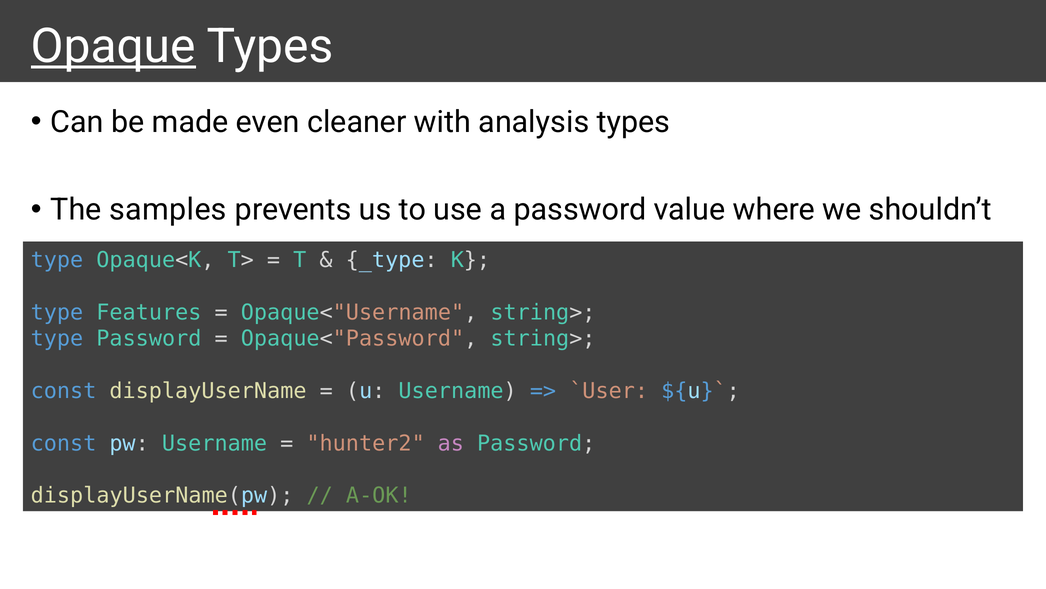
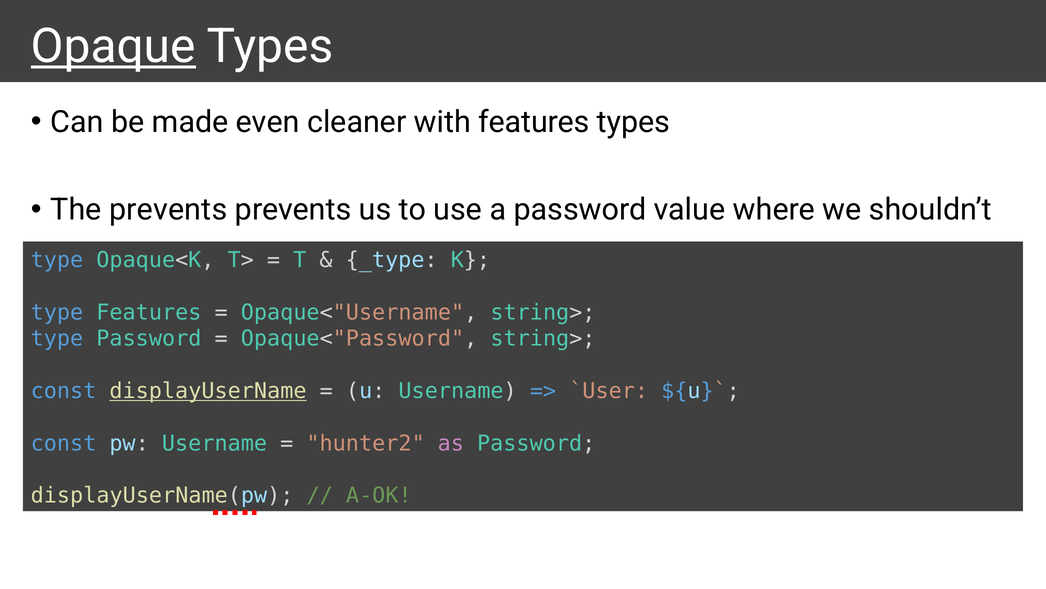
with analysis: analysis -> features
The samples: samples -> prevents
displayUserName underline: none -> present
